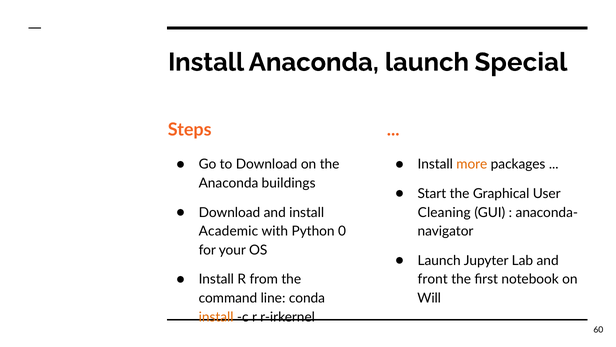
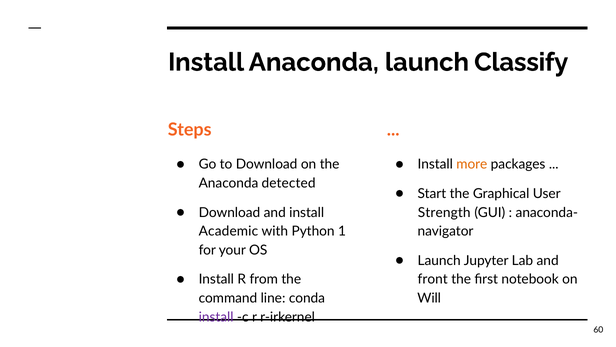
Special: Special -> Classify
buildings: buildings -> detected
Cleaning: Cleaning -> Strength
0: 0 -> 1
install at (216, 317) colour: orange -> purple
